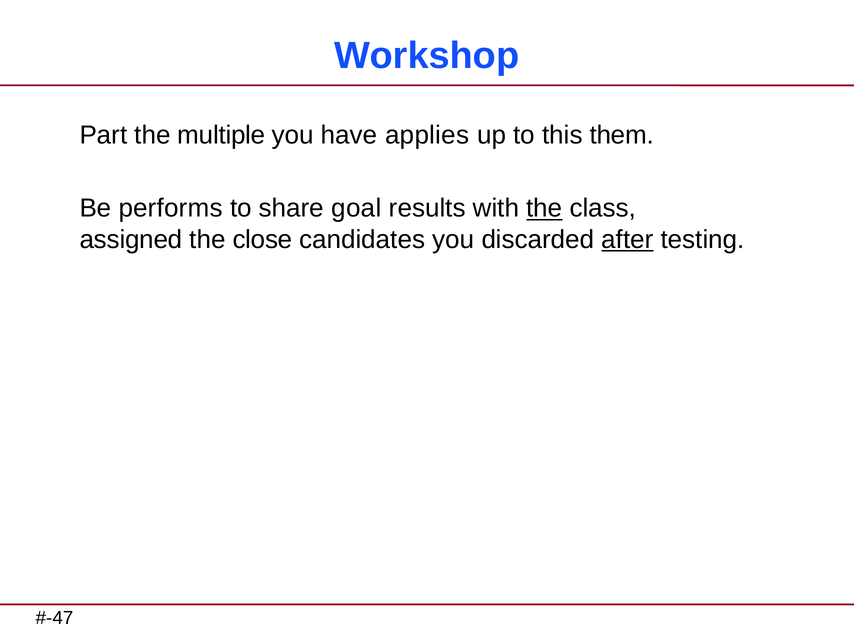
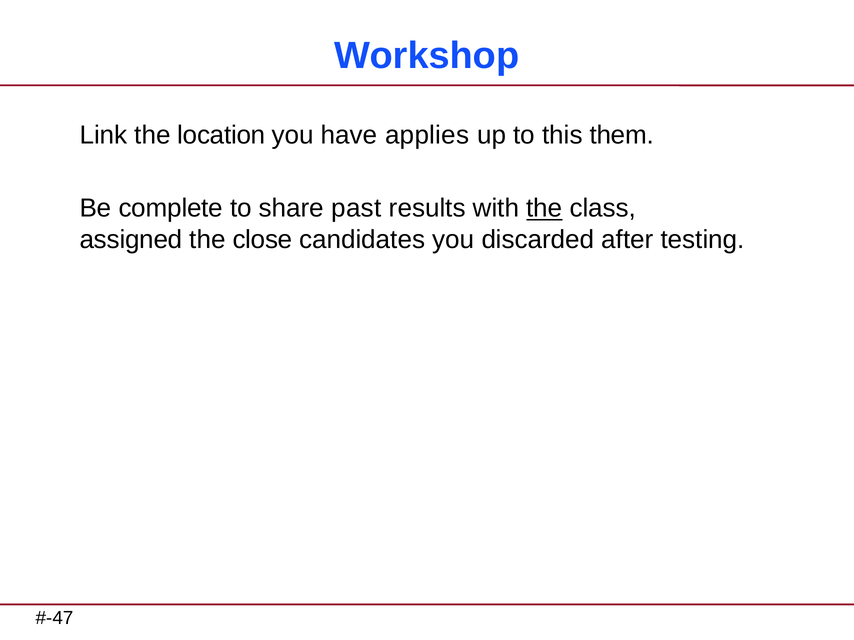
Part: Part -> Link
multiple: multiple -> location
performs: performs -> complete
goal: goal -> past
after underline: present -> none
